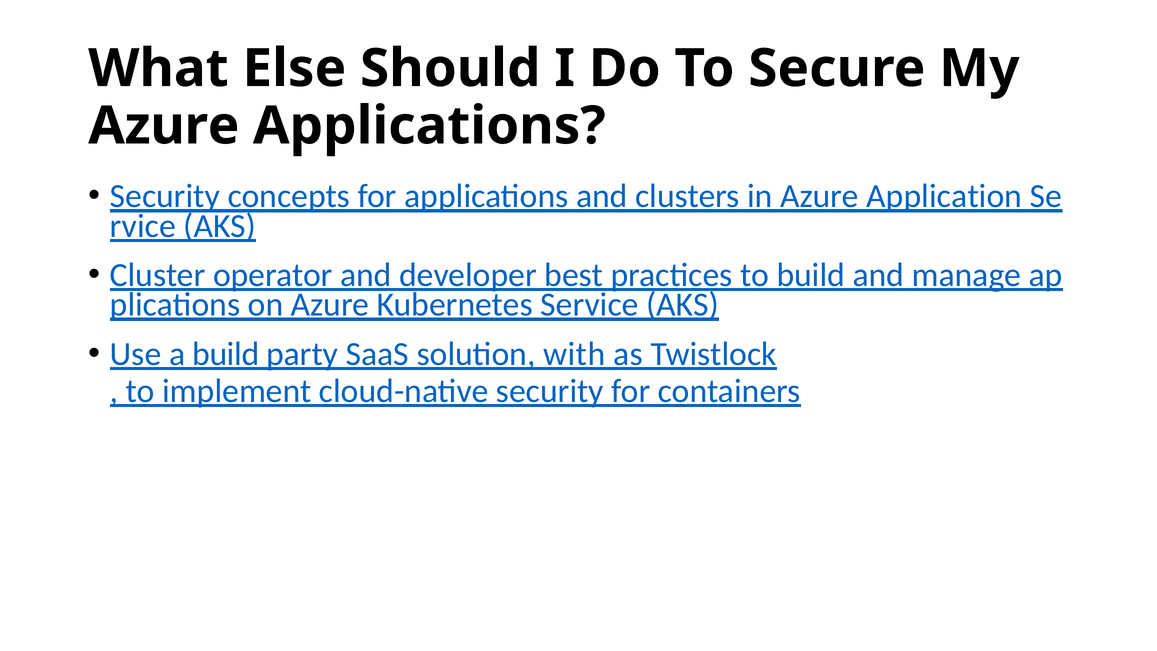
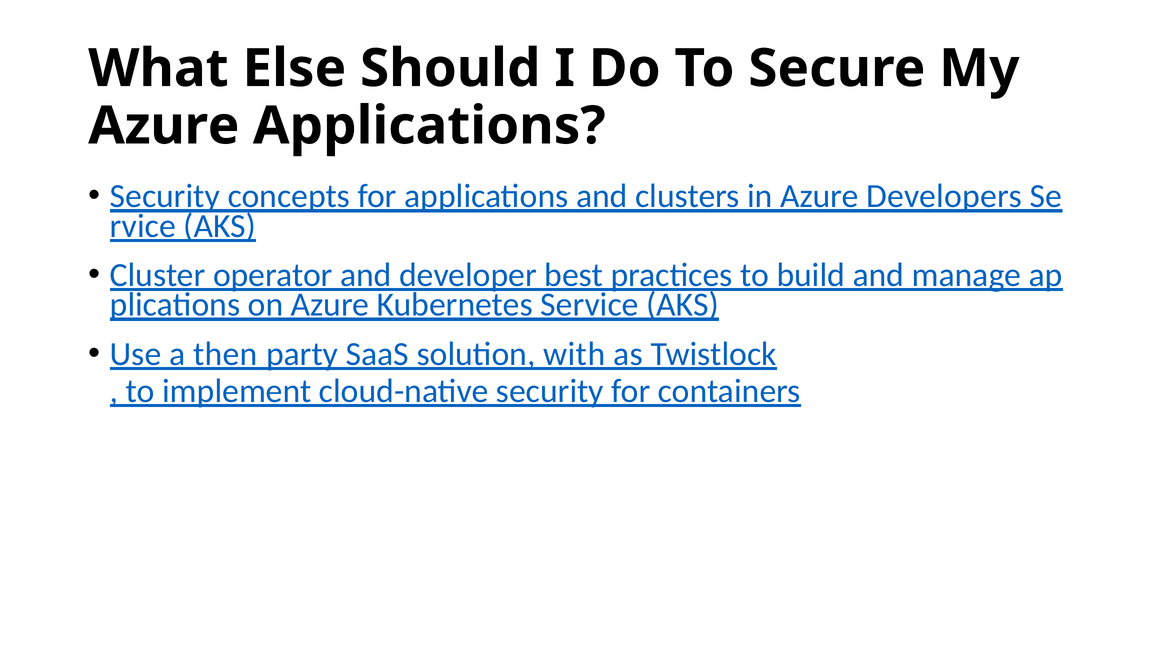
Application: Application -> Developers
a build: build -> then
